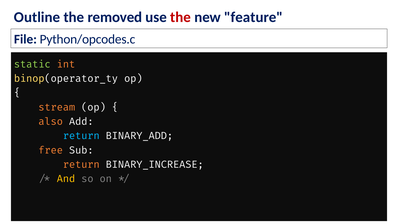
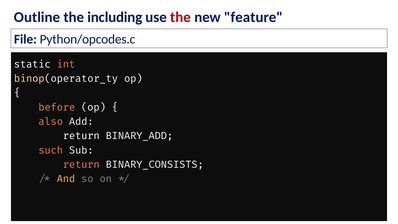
removed: removed -> including
static colour: light green -> white
stream: stream -> before
return at (81, 136) colour: light blue -> white
free: free -> such
BINARY_INCREASE: BINARY_INCREASE -> BINARY_CONSISTS
